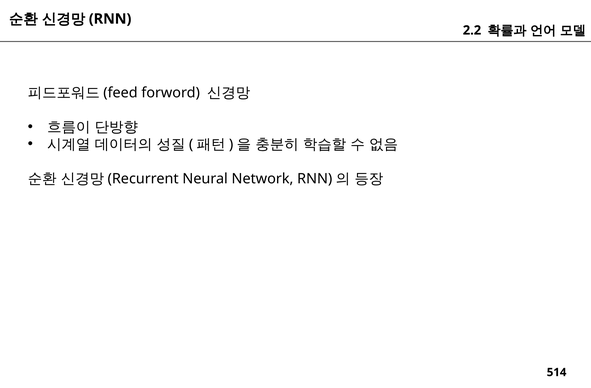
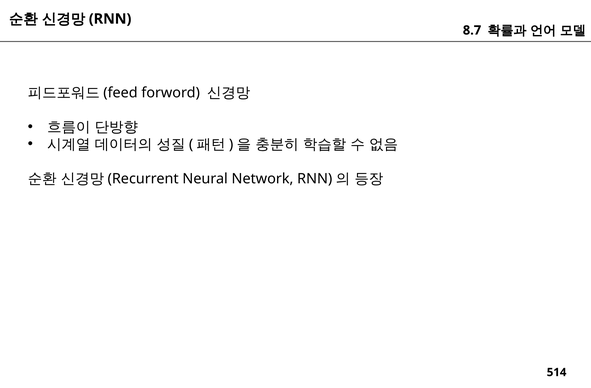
2.2: 2.2 -> 8.7
